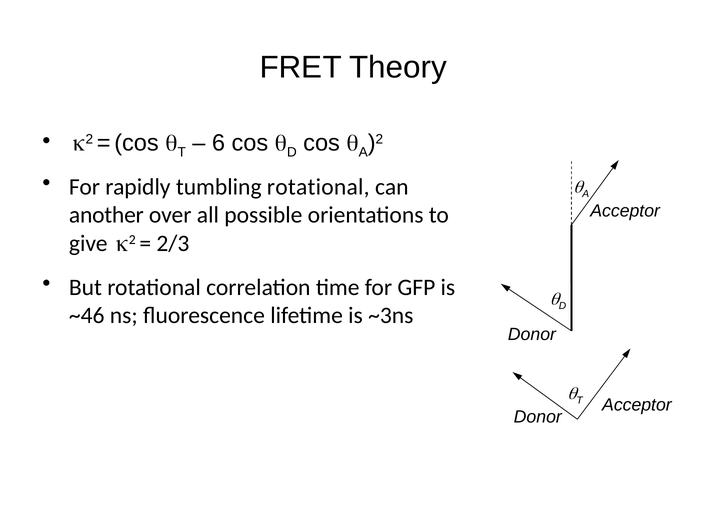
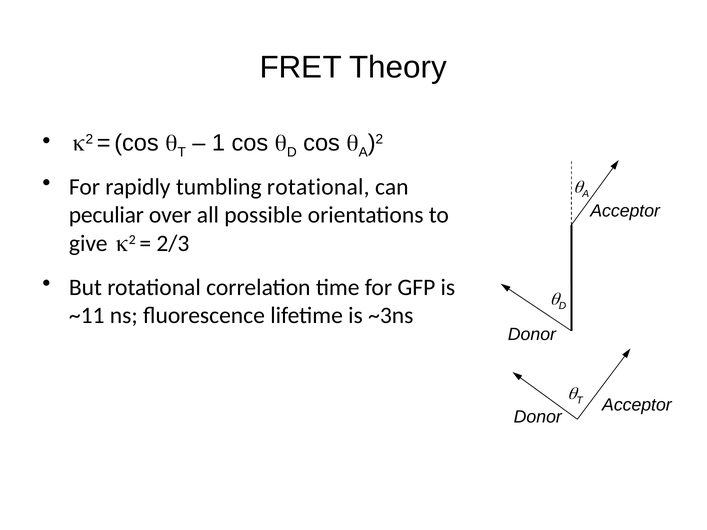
6: 6 -> 1
another: another -> peculiar
~46: ~46 -> ~11
